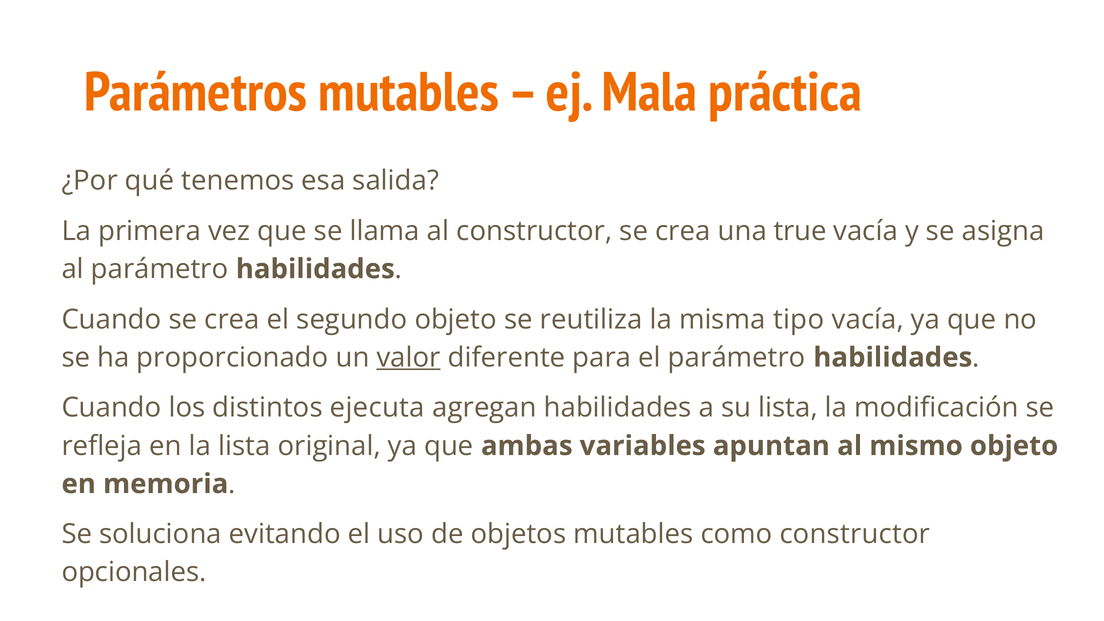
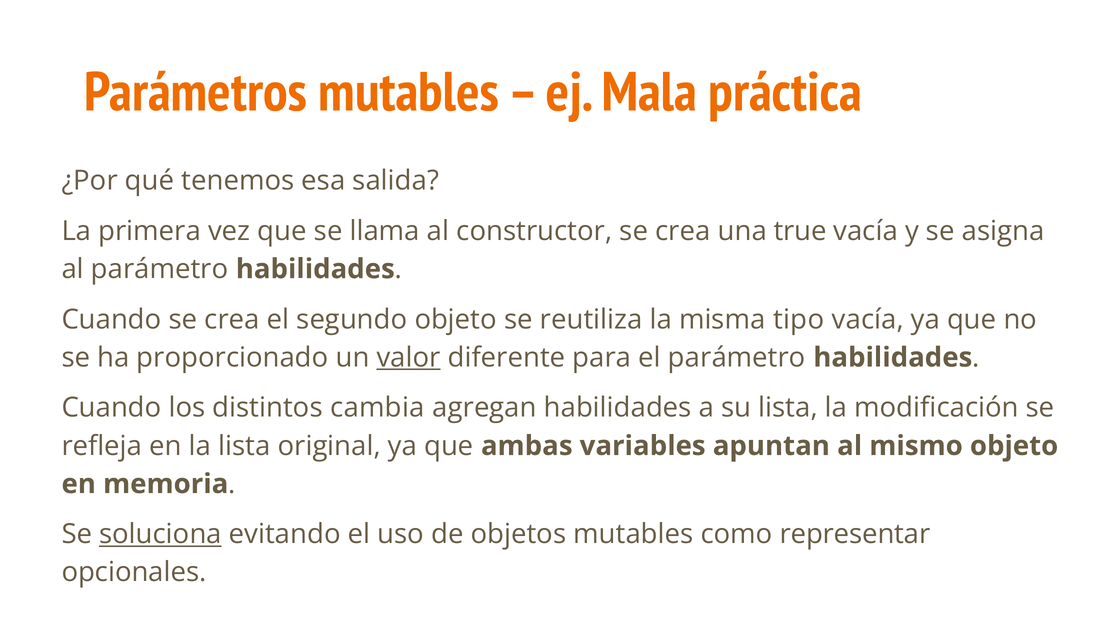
ejecuta: ejecuta -> cambia
soluciona underline: none -> present
como constructor: constructor -> representar
